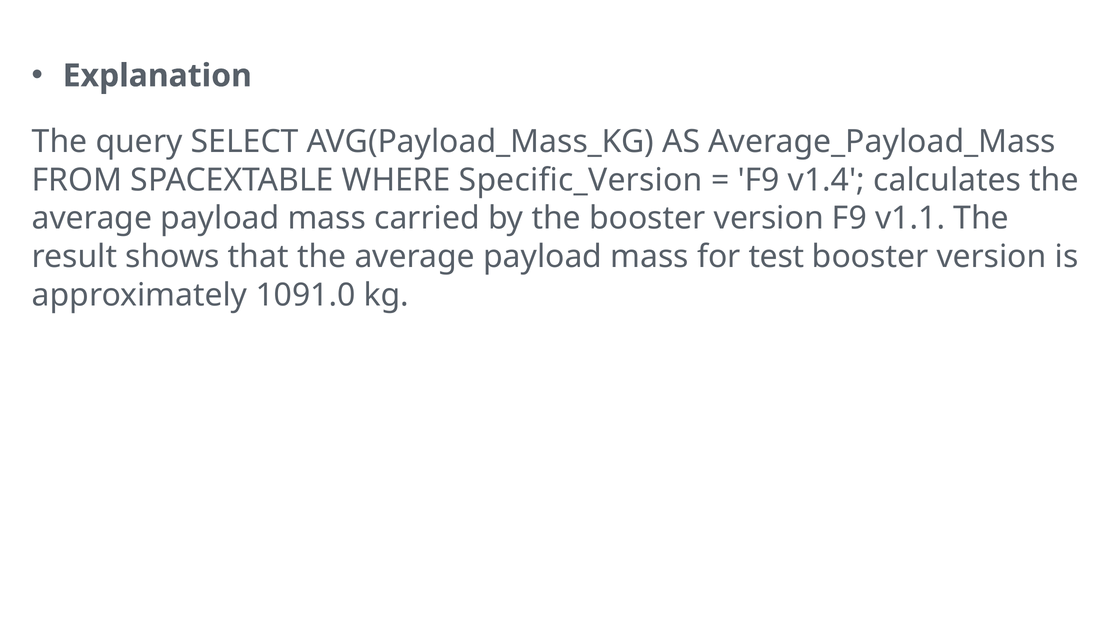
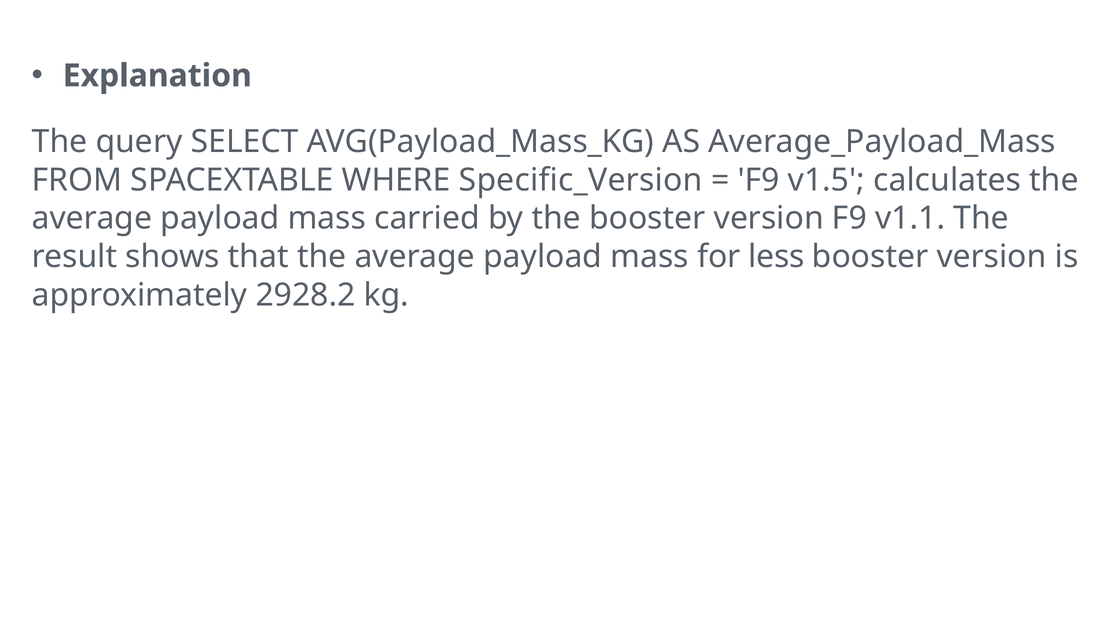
v1.4: v1.4 -> v1.5
test: test -> less
1091.0: 1091.0 -> 2928.2
